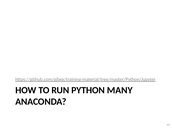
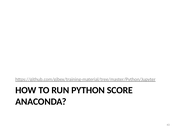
MANY: MANY -> SCORE
